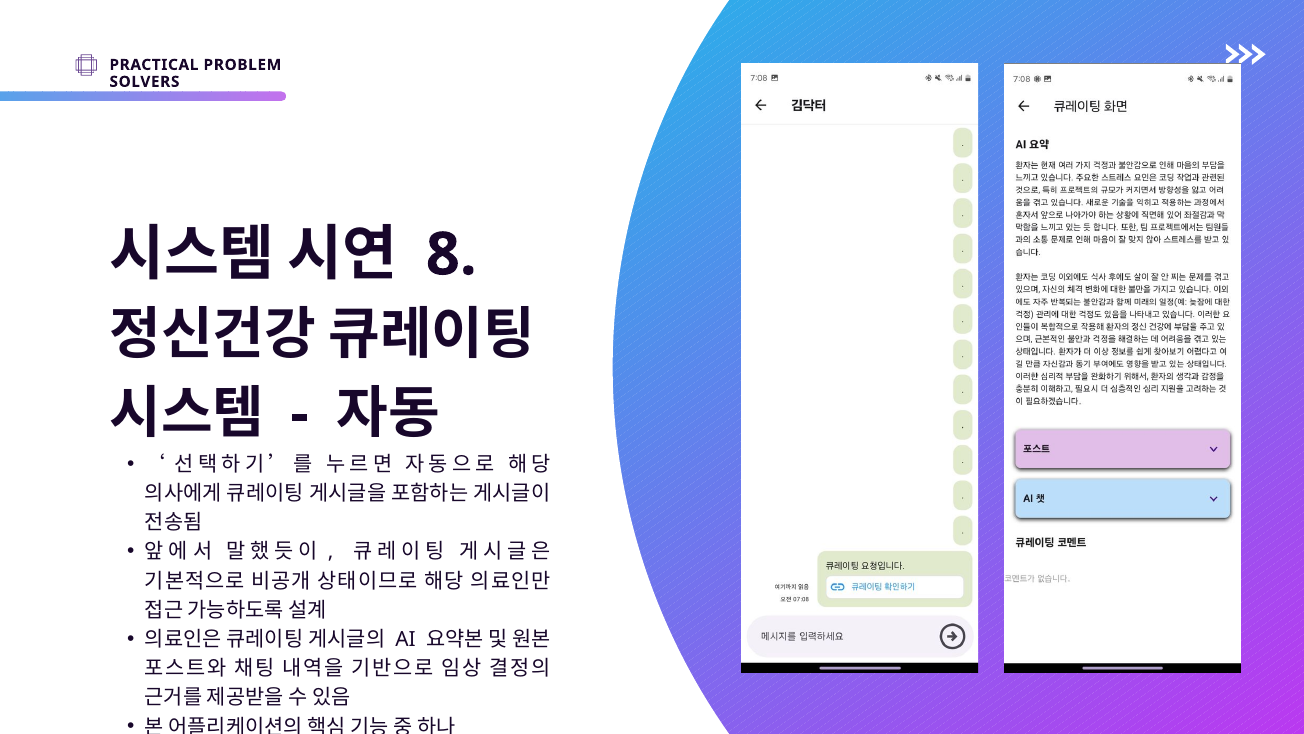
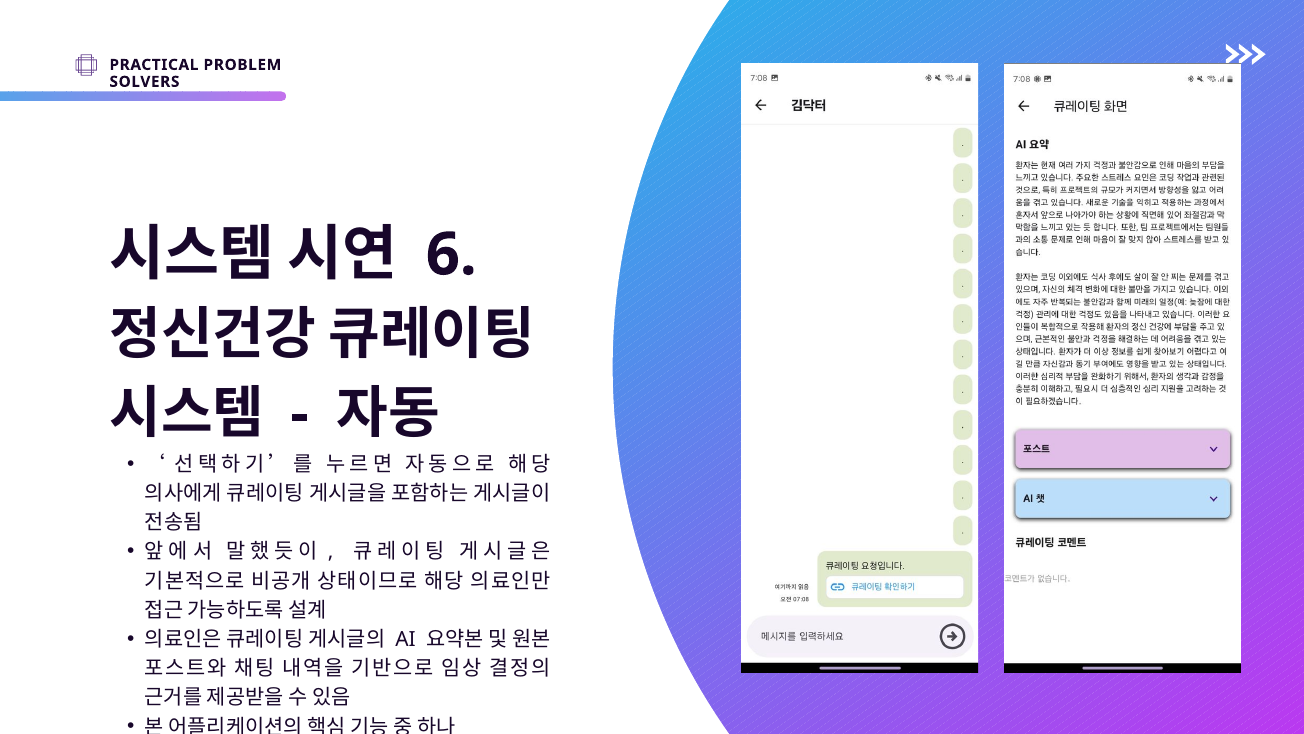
8: 8 -> 6
